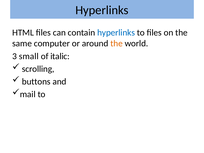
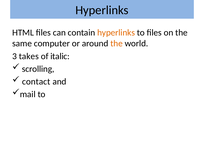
hyperlinks at (116, 33) colour: blue -> orange
small: small -> takes
buttons: buttons -> contact
